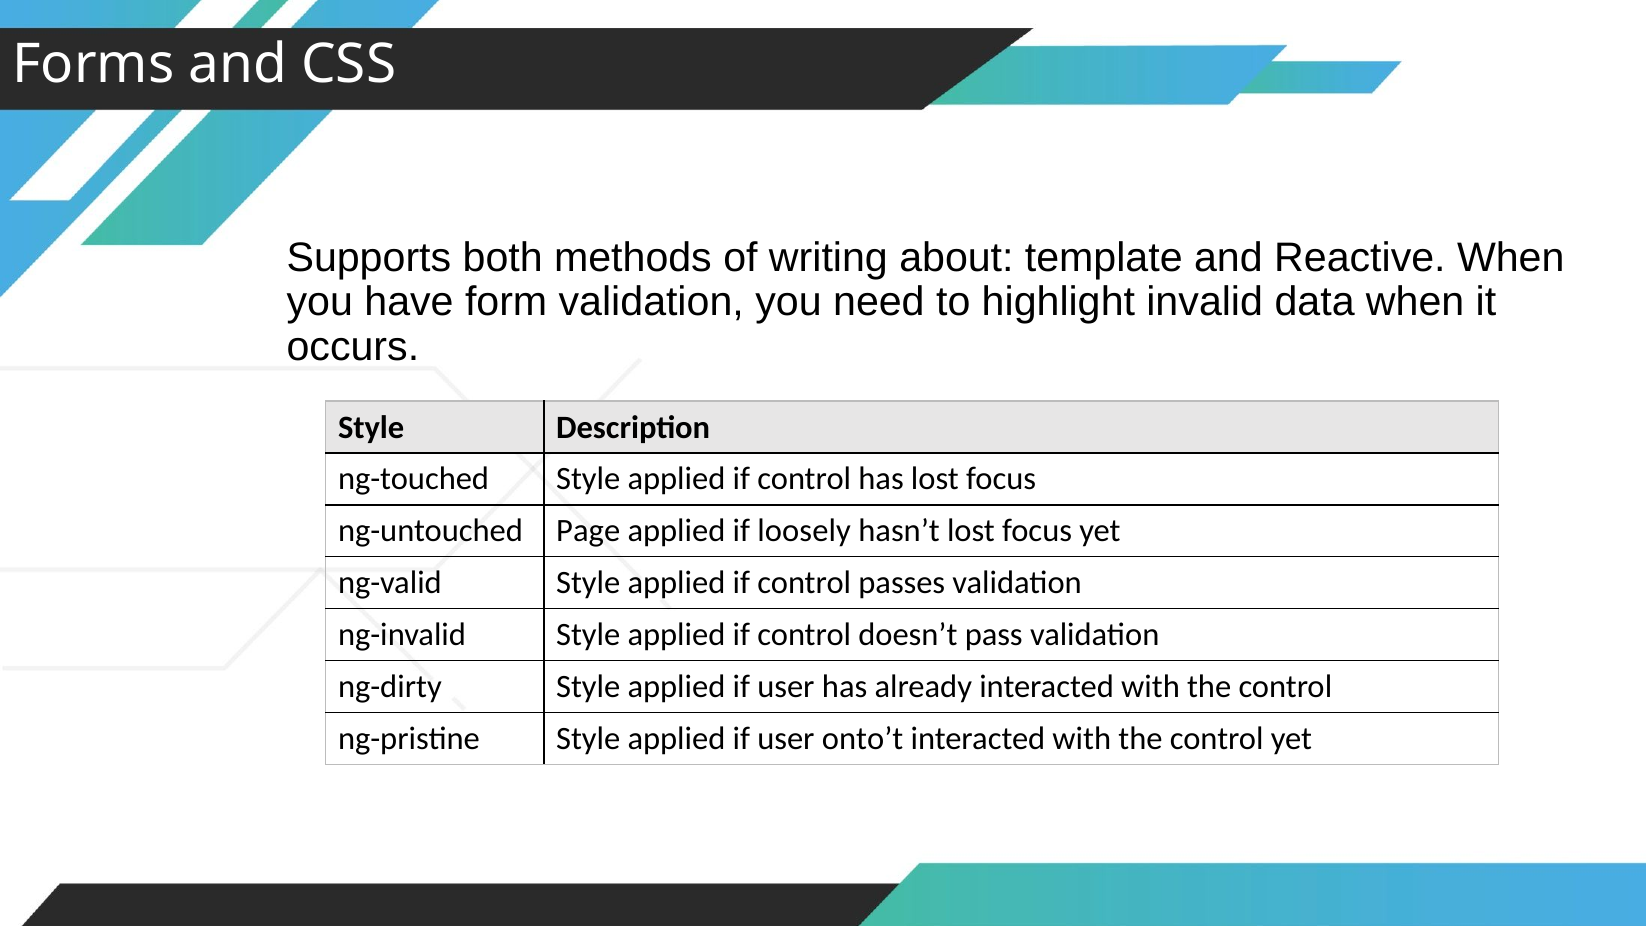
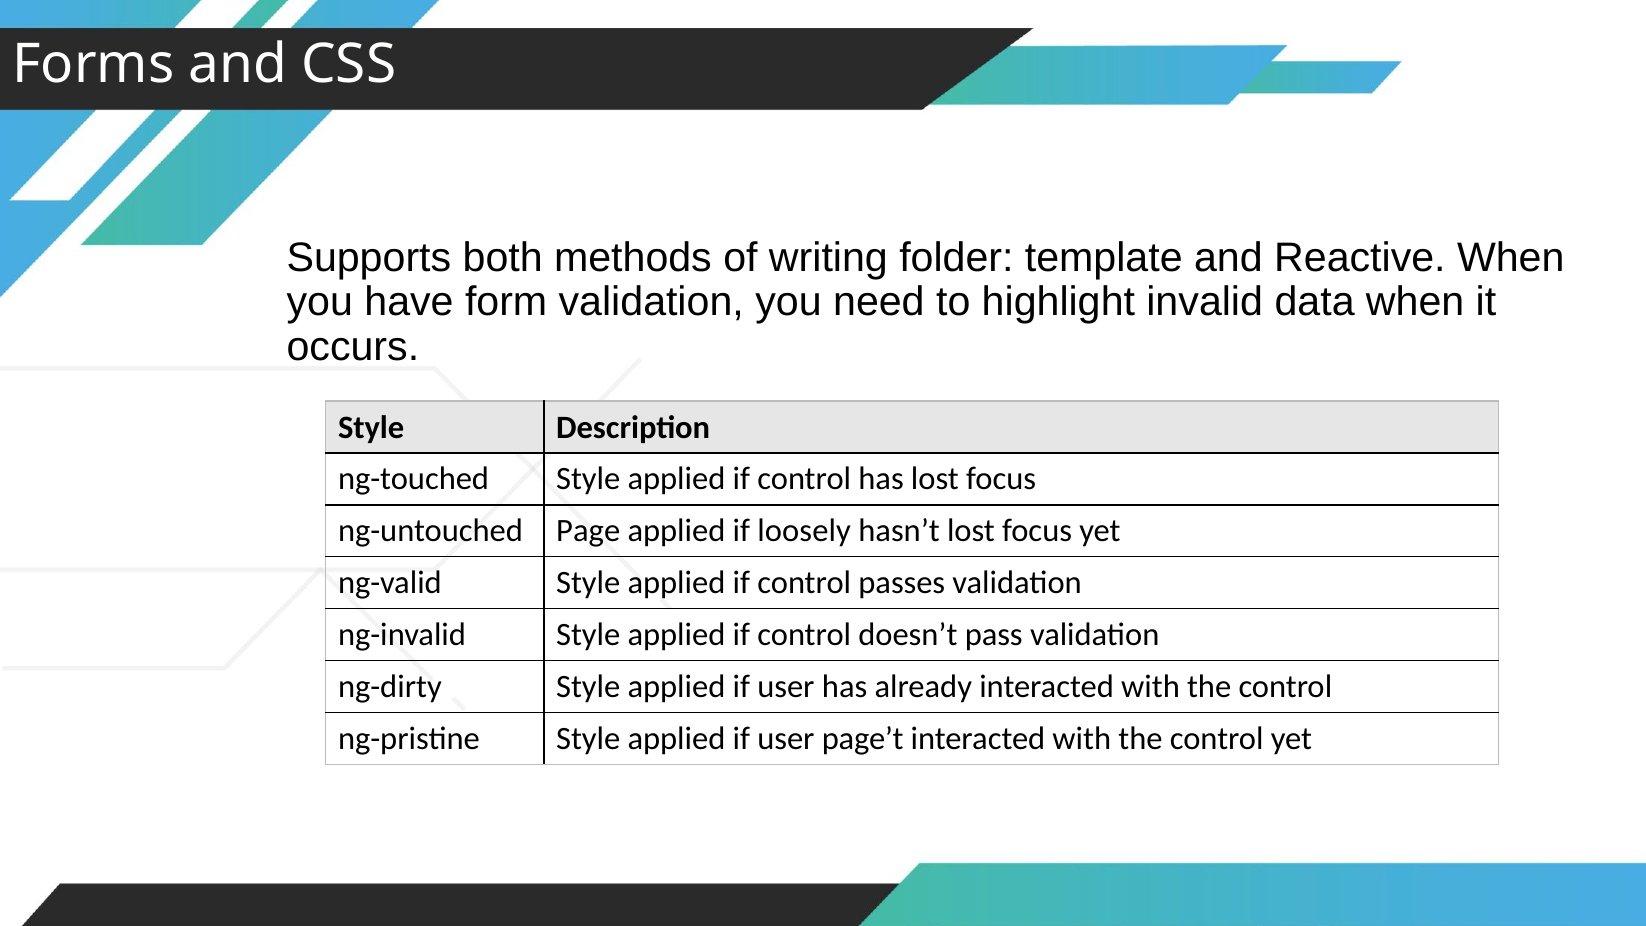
about: about -> folder
onto’t: onto’t -> page’t
